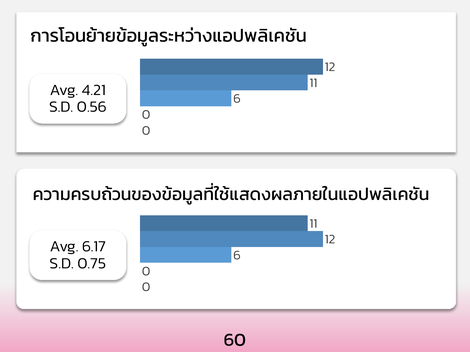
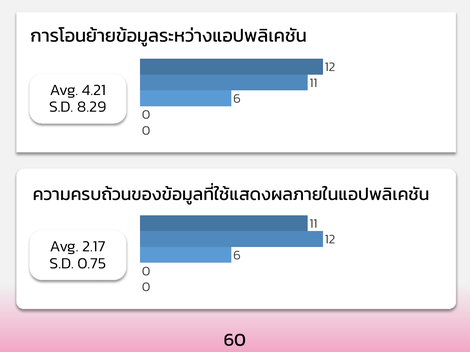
0.56: 0.56 -> 8.29
6.17: 6.17 -> 2.17
